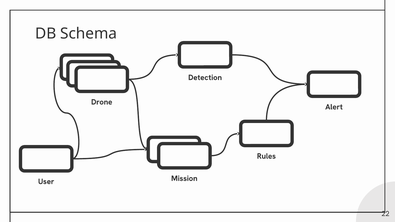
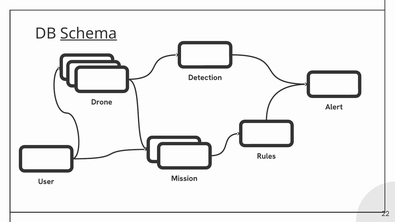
Schema underline: none -> present
